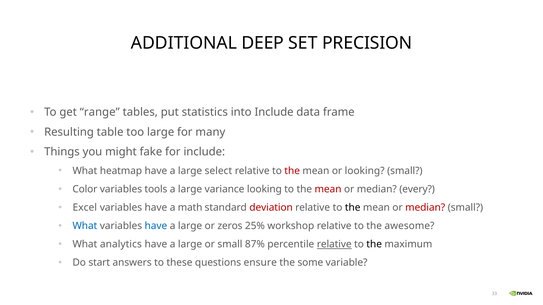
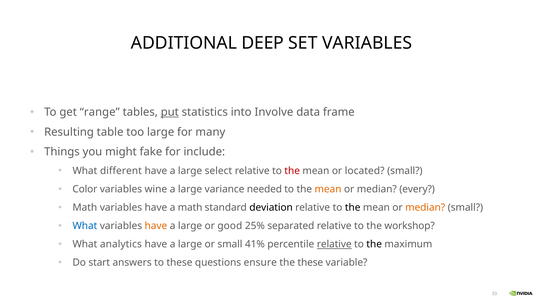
SET PRECISION: PRECISION -> VARIABLES
put underline: none -> present
into Include: Include -> Involve
heatmap: heatmap -> different
or looking: looking -> located
tools: tools -> wine
variance looking: looking -> needed
mean at (328, 189) colour: red -> orange
Excel at (85, 208): Excel -> Math
deviation colour: red -> black
median at (425, 208) colour: red -> orange
have at (156, 226) colour: blue -> orange
zeros: zeros -> good
workshop: workshop -> separated
awesome: awesome -> workshop
87%: 87% -> 41%
the some: some -> these
